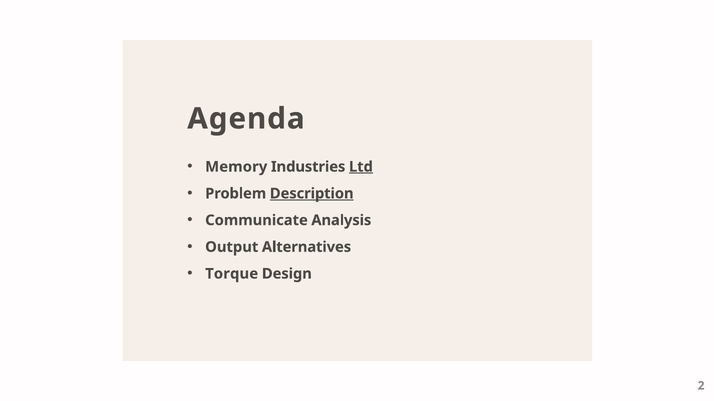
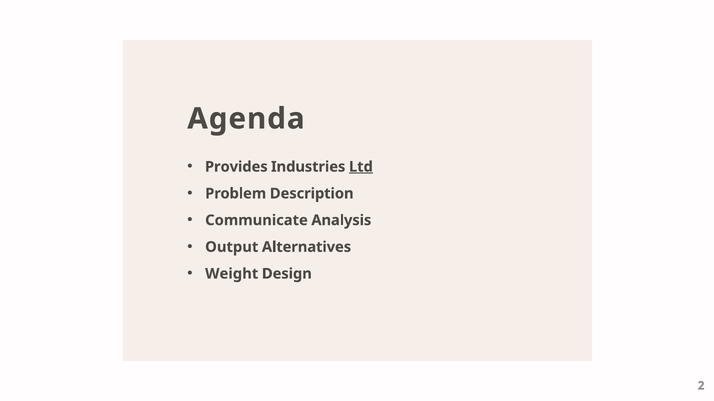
Memory: Memory -> Provides
Description underline: present -> none
Torque: Torque -> Weight
